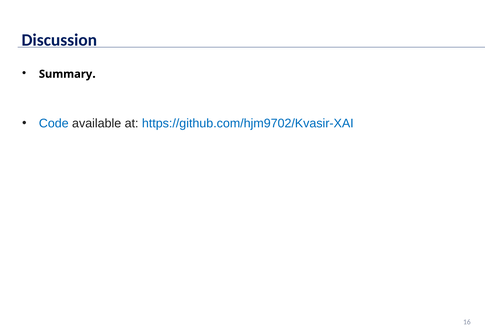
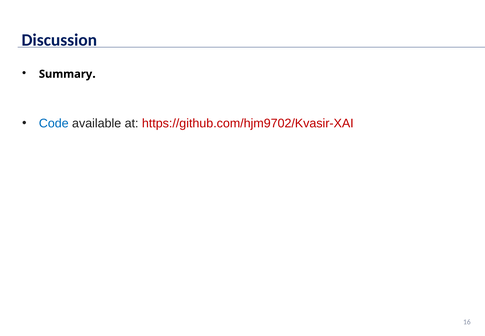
https://github.com/hjm9702/Kvasir-XAI colour: blue -> red
